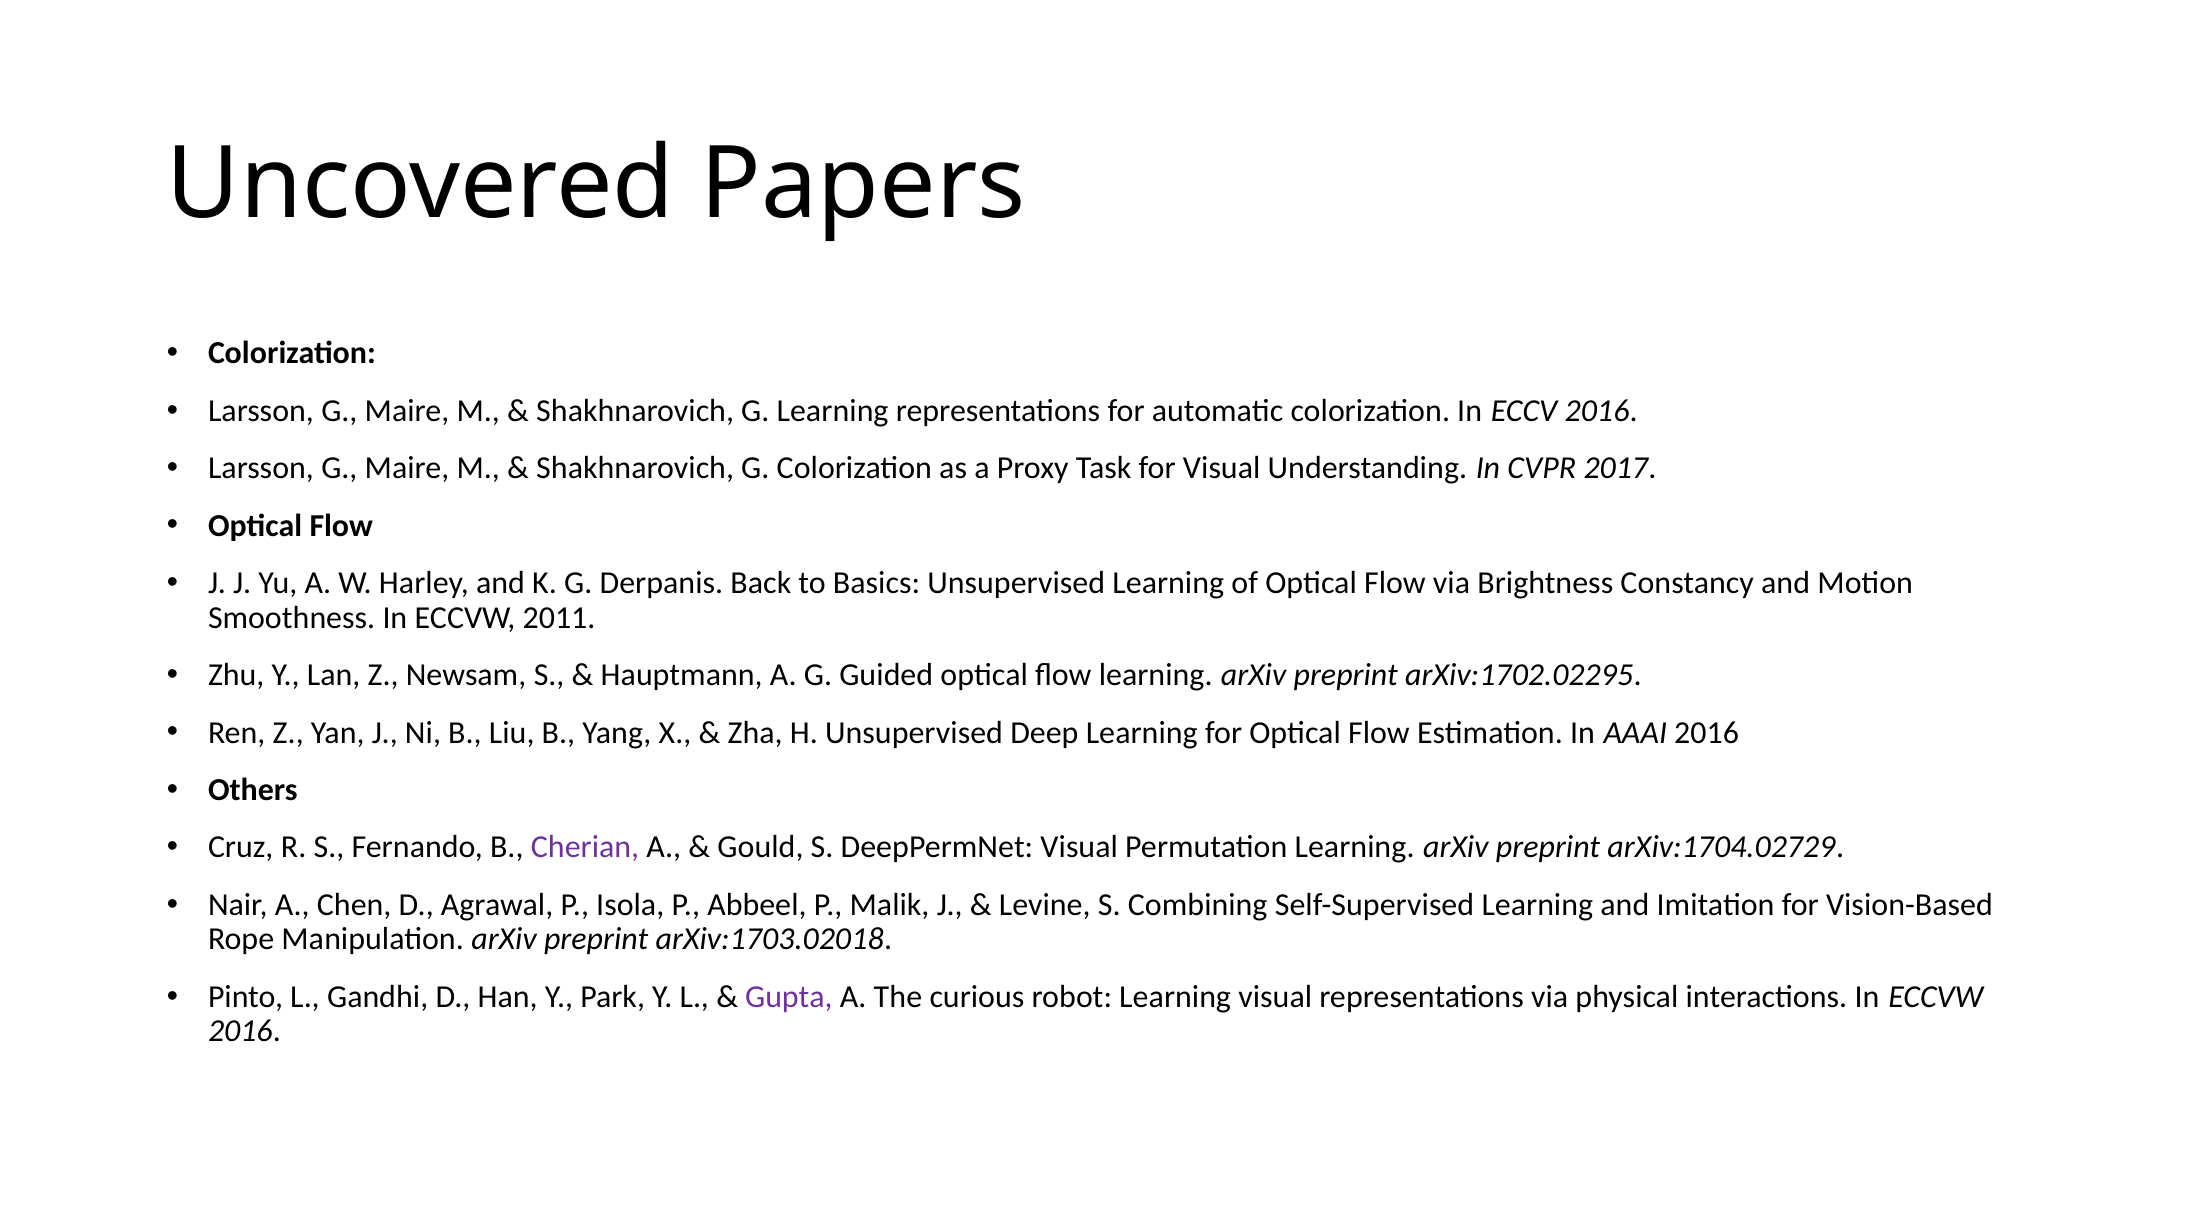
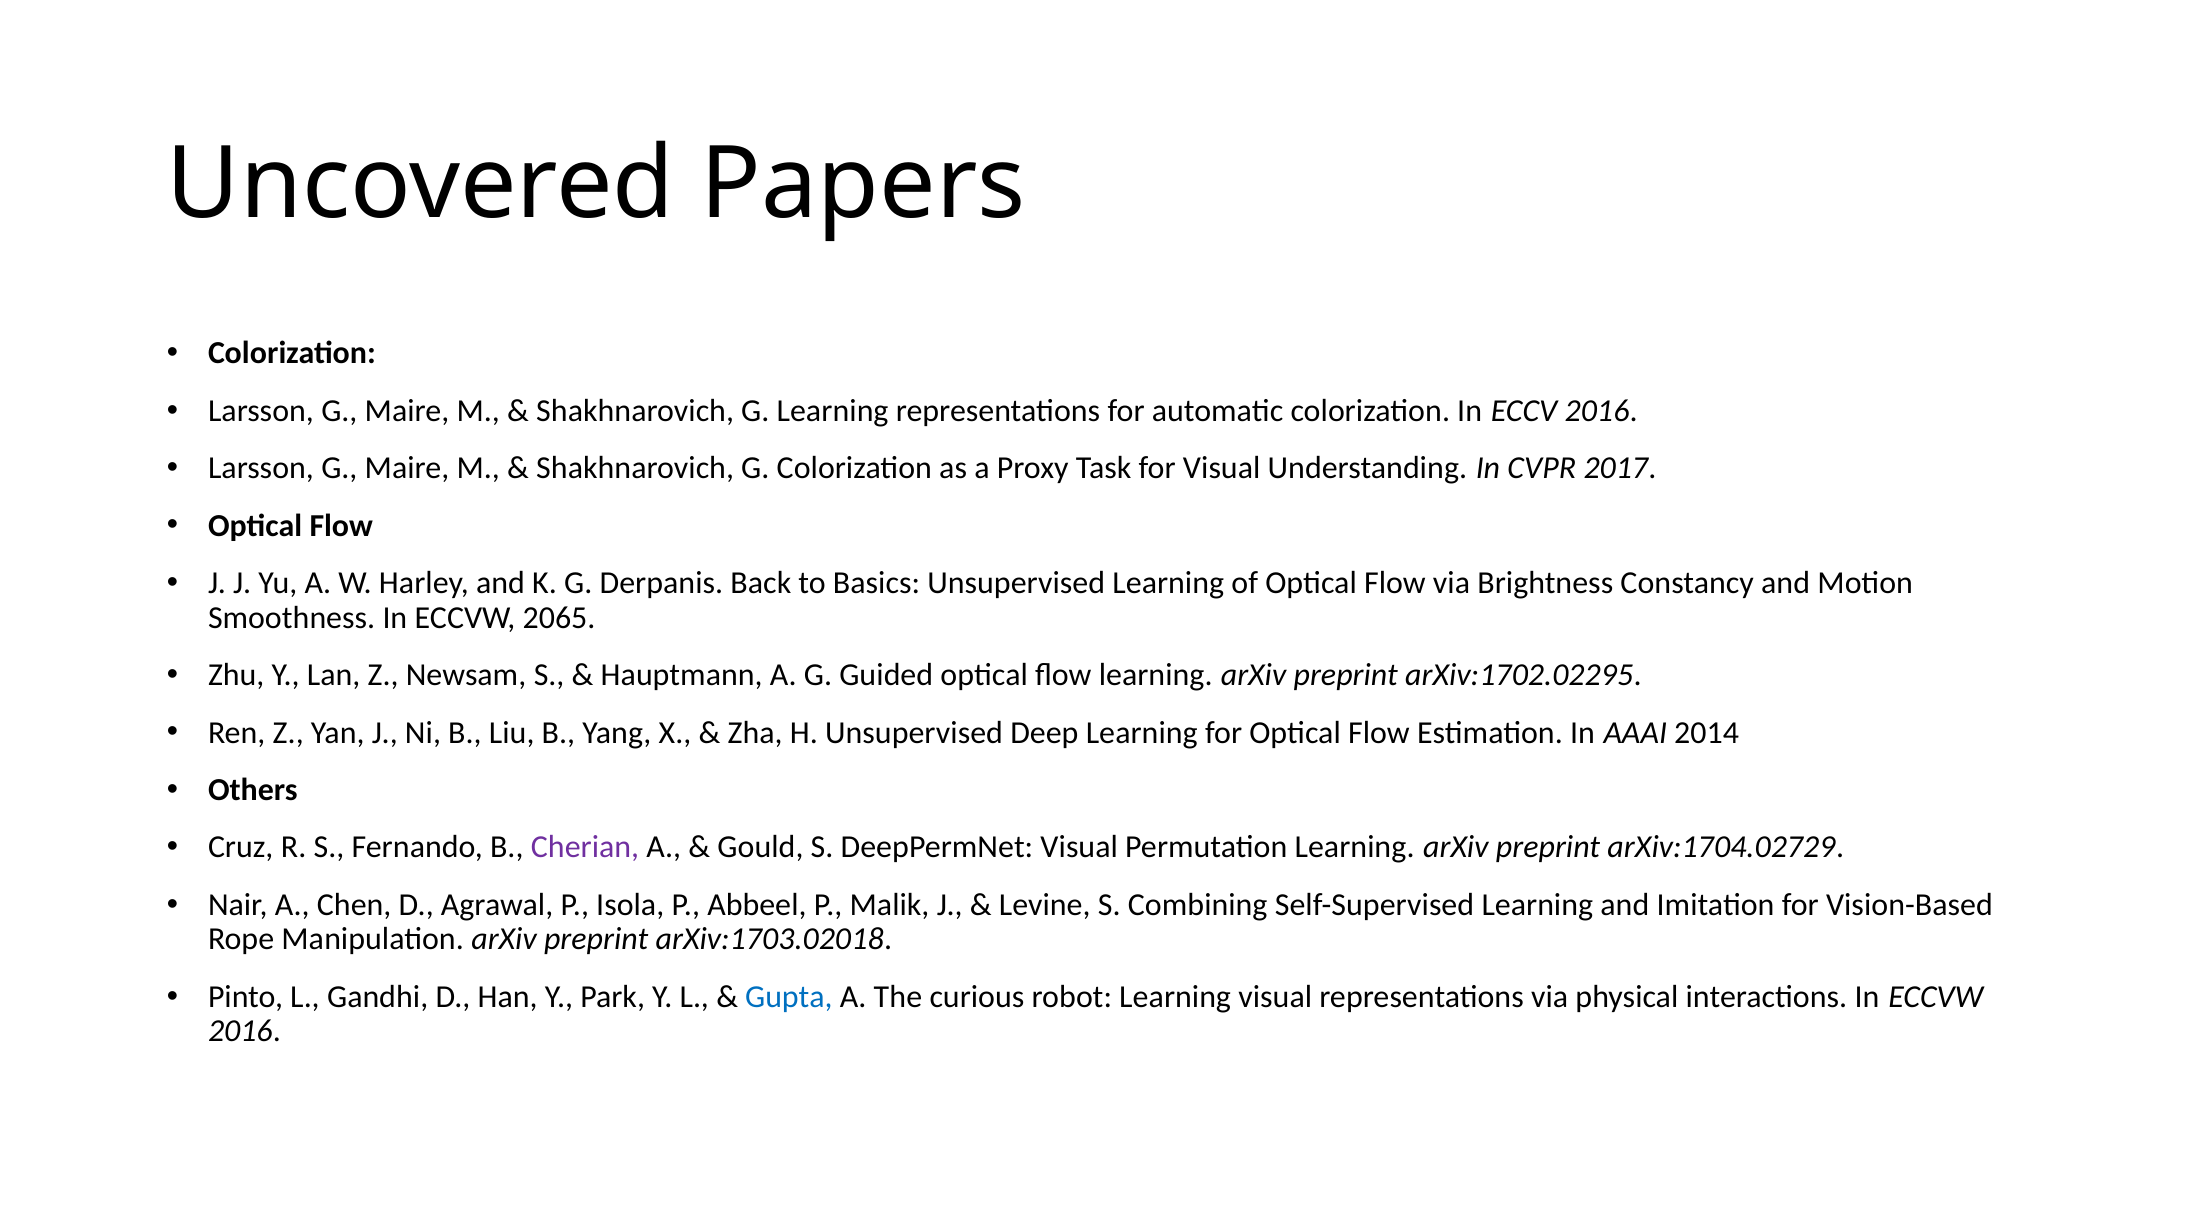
2011: 2011 -> 2065
AAAI 2016: 2016 -> 2014
Gupta colour: purple -> blue
